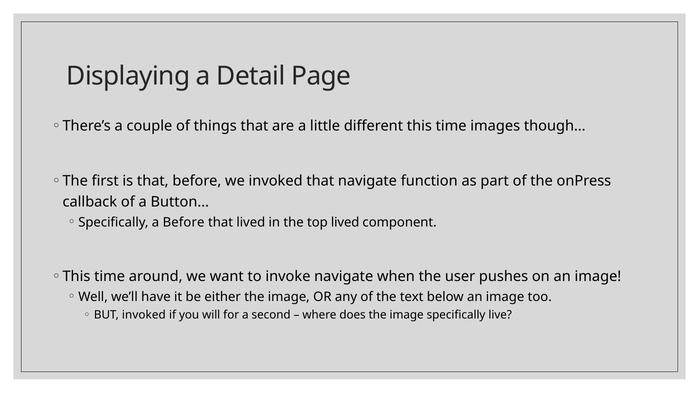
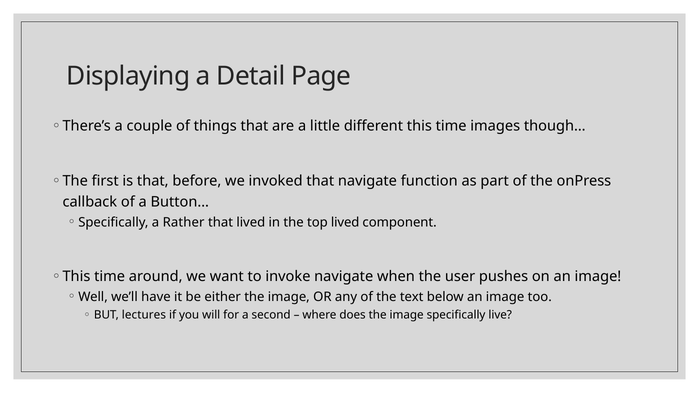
a Before: Before -> Rather
BUT invoked: invoked -> lectures
